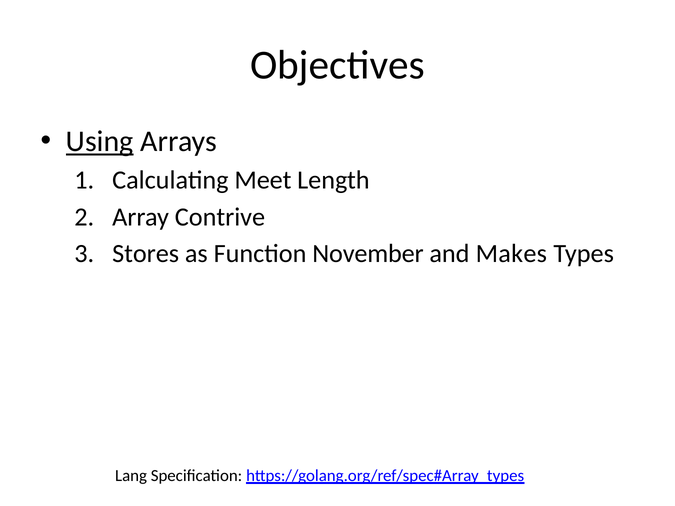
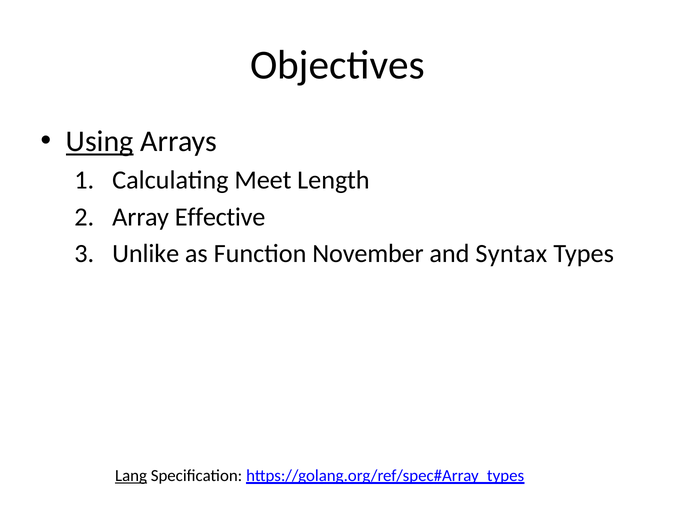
Contrive: Contrive -> Effective
Stores: Stores -> Unlike
Makes: Makes -> Syntax
Lang underline: none -> present
